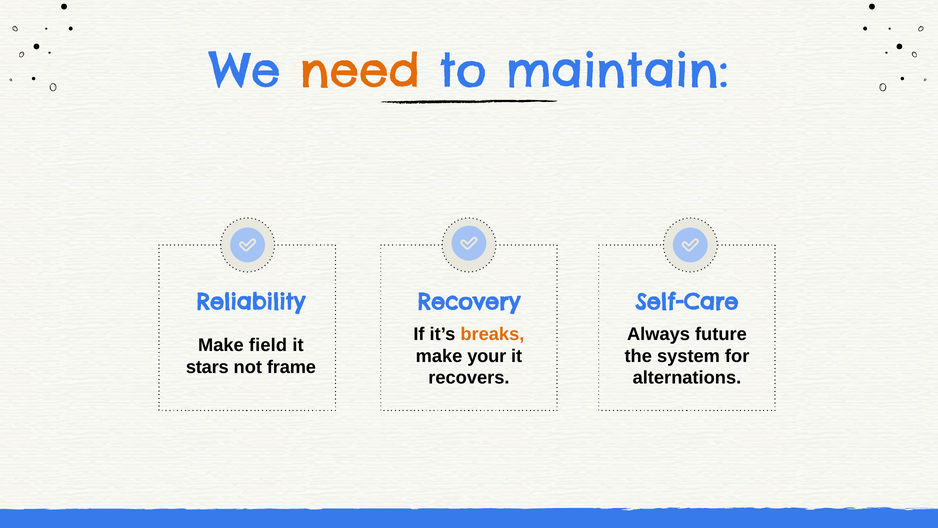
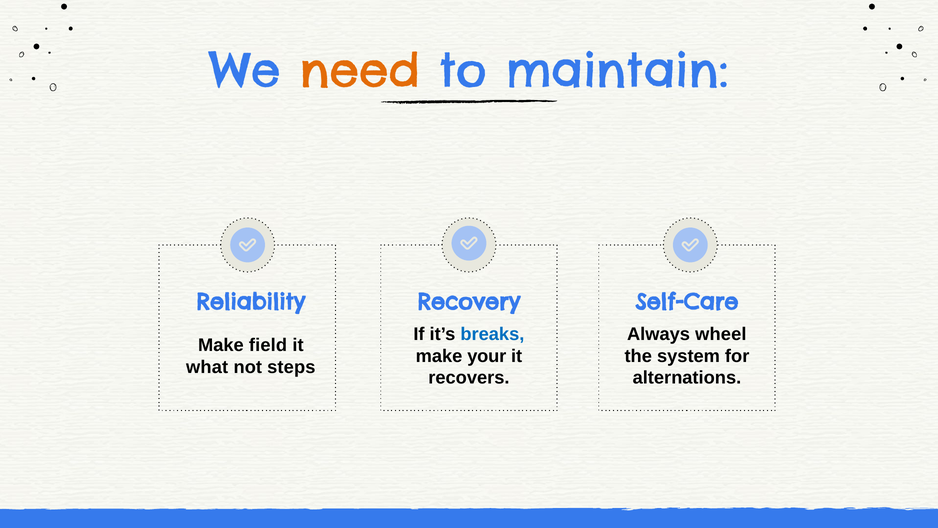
breaks colour: orange -> blue
future: future -> wheel
stars: stars -> what
frame: frame -> steps
